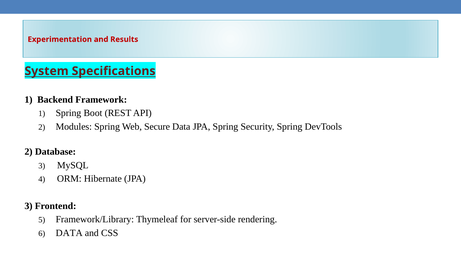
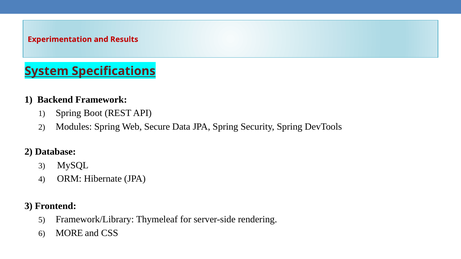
DATA at (69, 233): DATA -> MORE
